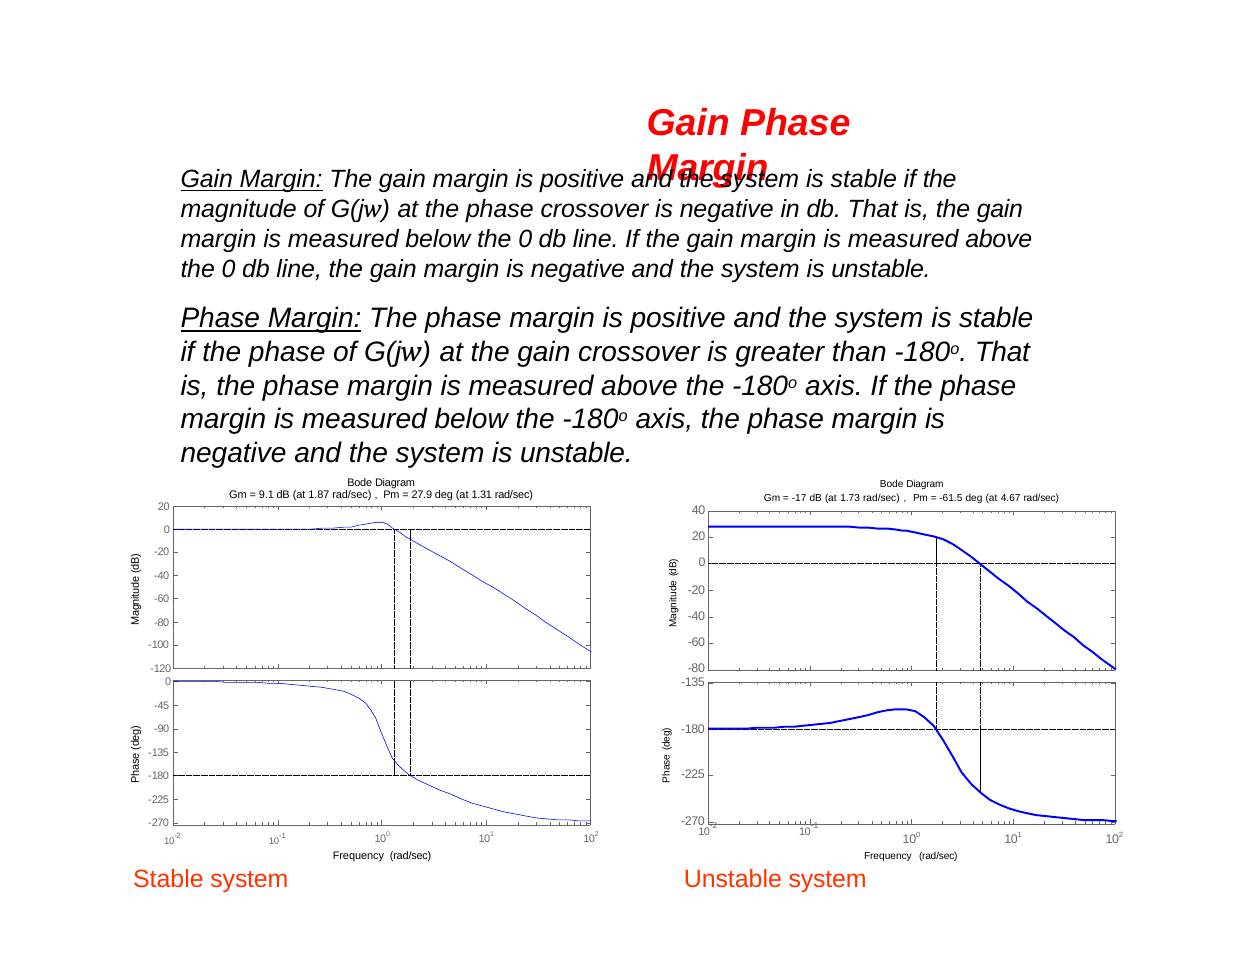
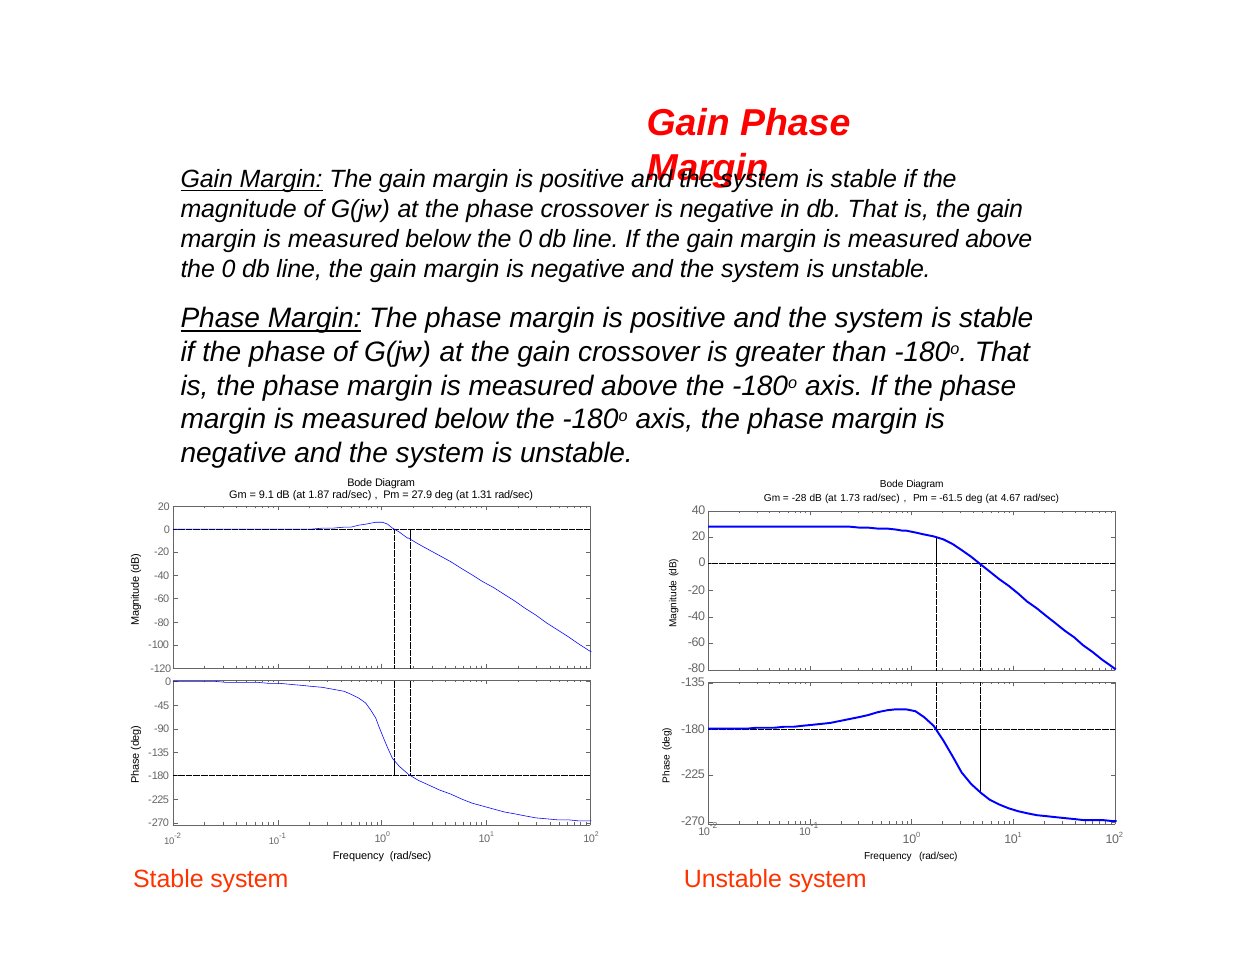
-17: -17 -> -28
